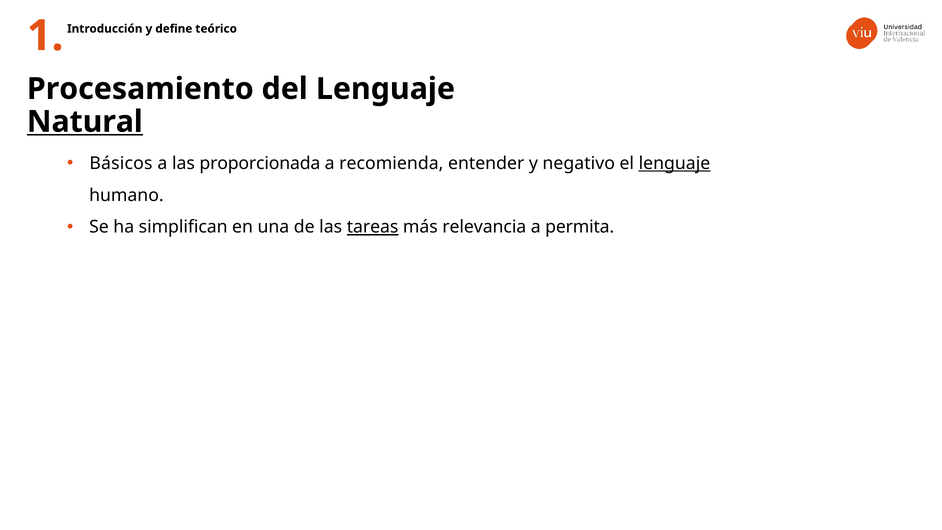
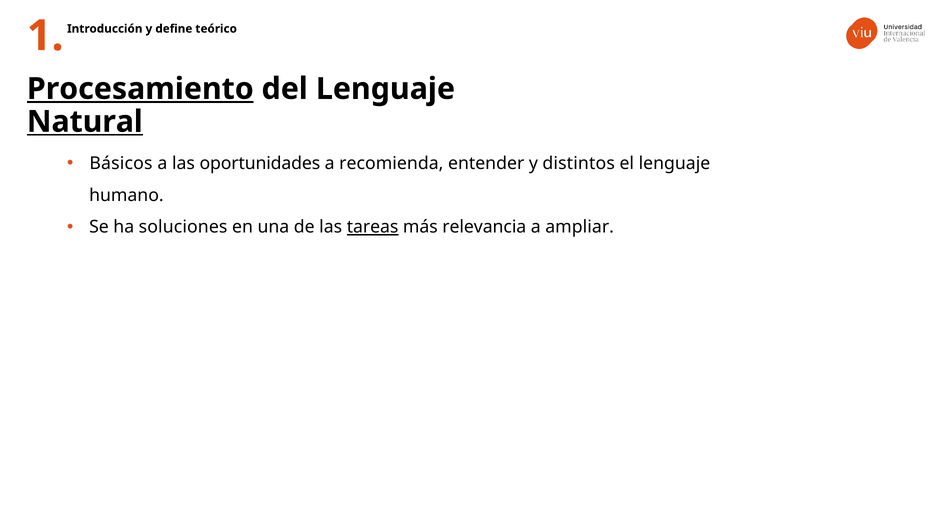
Procesamiento underline: none -> present
proporcionada: proporcionada -> oportunidades
negativo: negativo -> distintos
lenguaje at (674, 164) underline: present -> none
simplifican: simplifican -> soluciones
permita: permita -> ampliar
